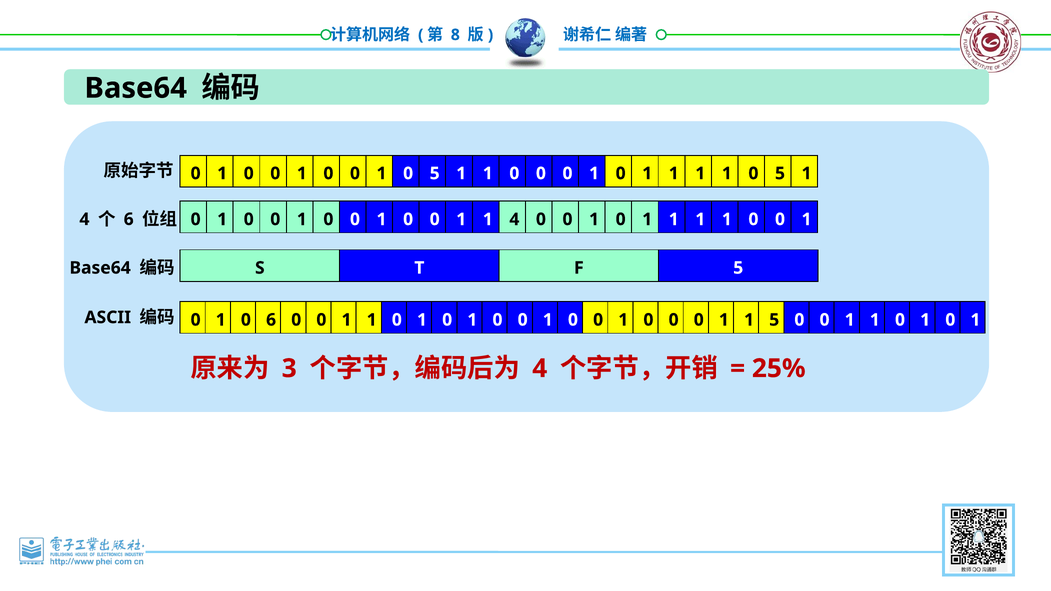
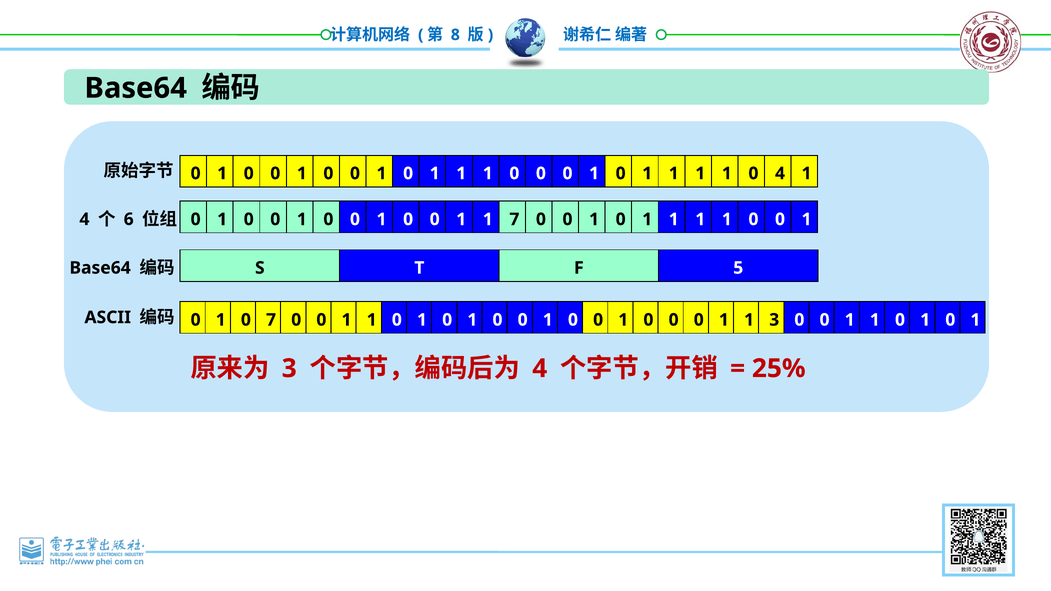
5 at (435, 174): 5 -> 1
1 1 0 5: 5 -> 4
1 1 4: 4 -> 7
0 6: 6 -> 7
1 5: 5 -> 3
